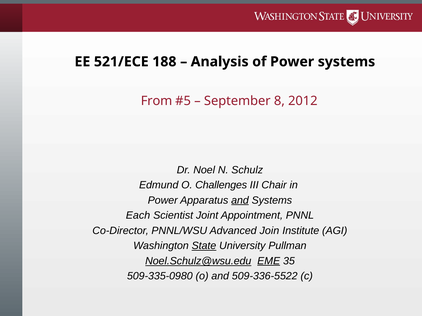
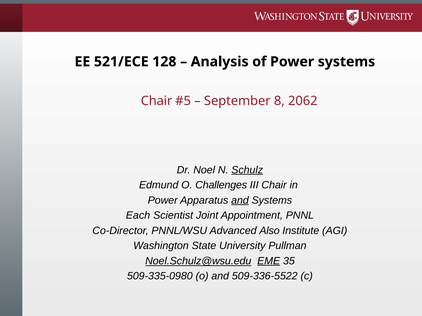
188: 188 -> 128
From at (157, 101): From -> Chair
2012: 2012 -> 2062
Schulz underline: none -> present
Join: Join -> Also
State underline: present -> none
